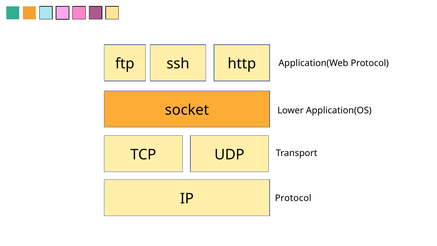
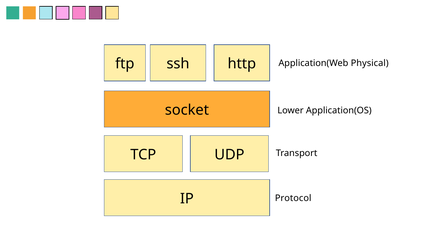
Application(Web Protocol: Protocol -> Physical
